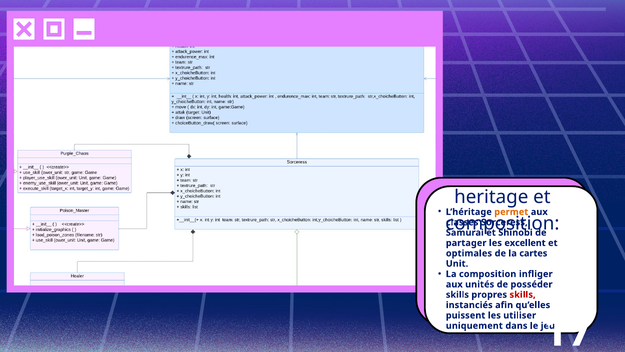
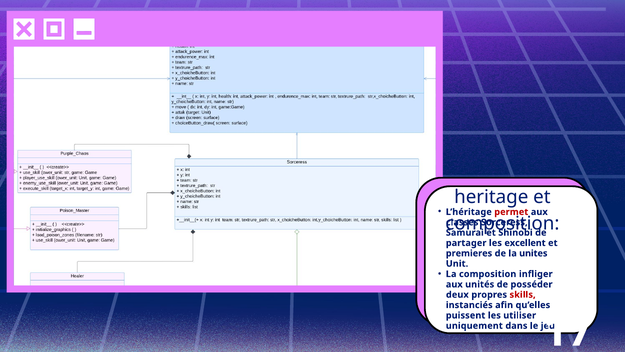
permet colour: orange -> red
optimales: optimales -> premieres
cartes: cartes -> unites
skills at (457, 294): skills -> deux
